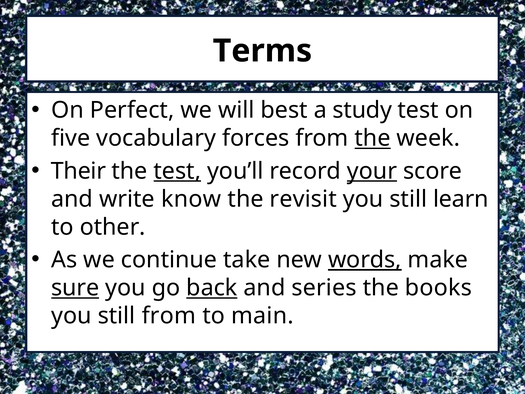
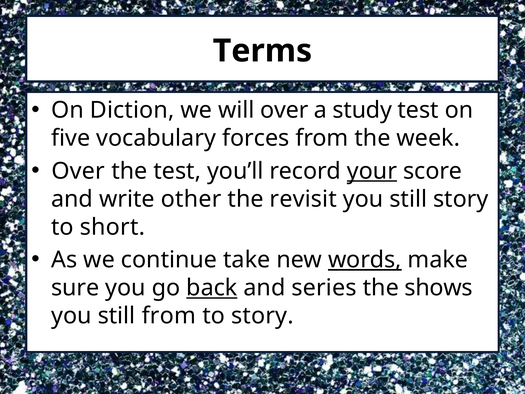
Perfect: Perfect -> Diction
will best: best -> over
the at (373, 138) underline: present -> none
Their at (78, 171): Their -> Over
test at (177, 171) underline: present -> none
know: know -> other
still learn: learn -> story
other: other -> short
sure underline: present -> none
books: books -> shows
to main: main -> story
